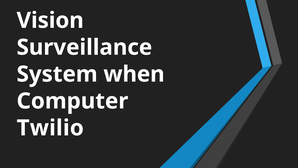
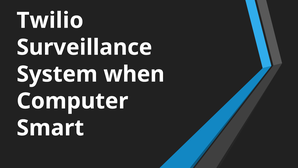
Vision: Vision -> Twilio
Twilio: Twilio -> Smart
